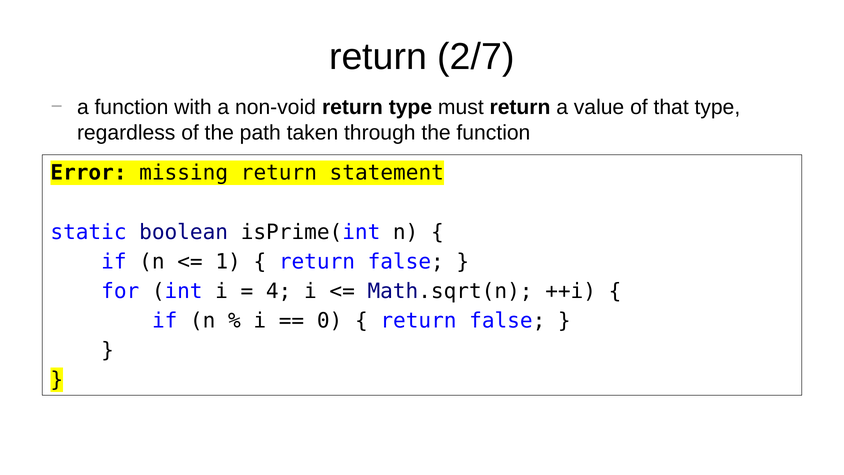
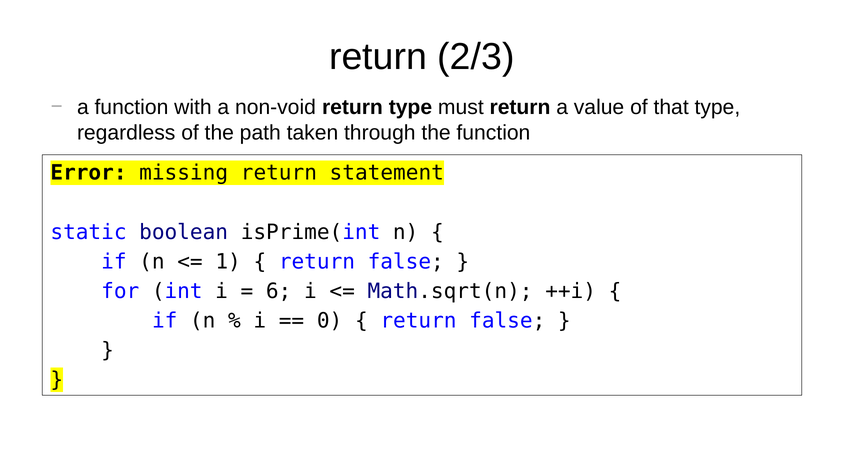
2/7: 2/7 -> 2/3
4: 4 -> 6
